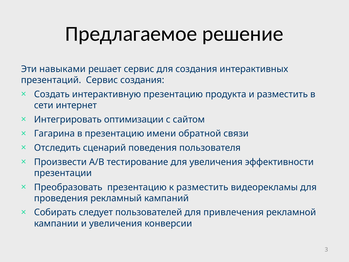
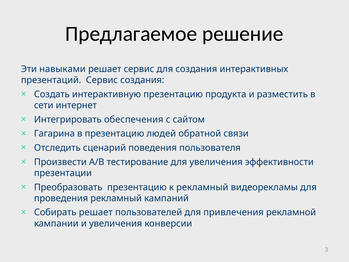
оптимизации: оптимизации -> обеспечения
имени: имени -> людей
к разместить: разместить -> рекламный
Собирать следует: следует -> решает
